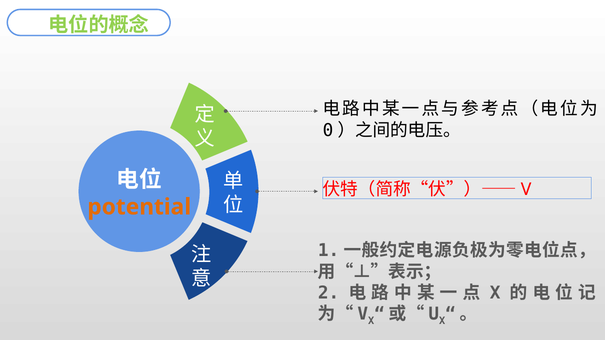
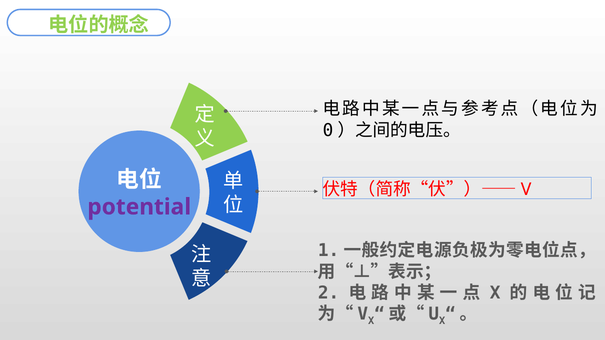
potential colour: orange -> purple
